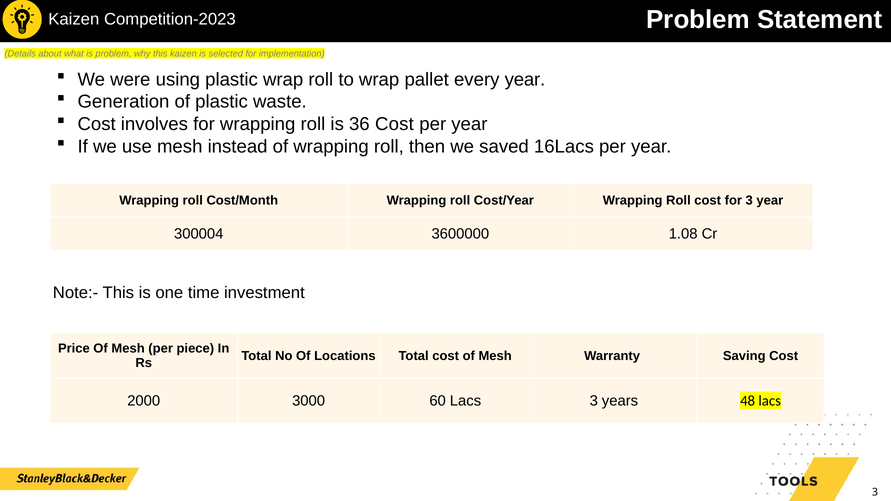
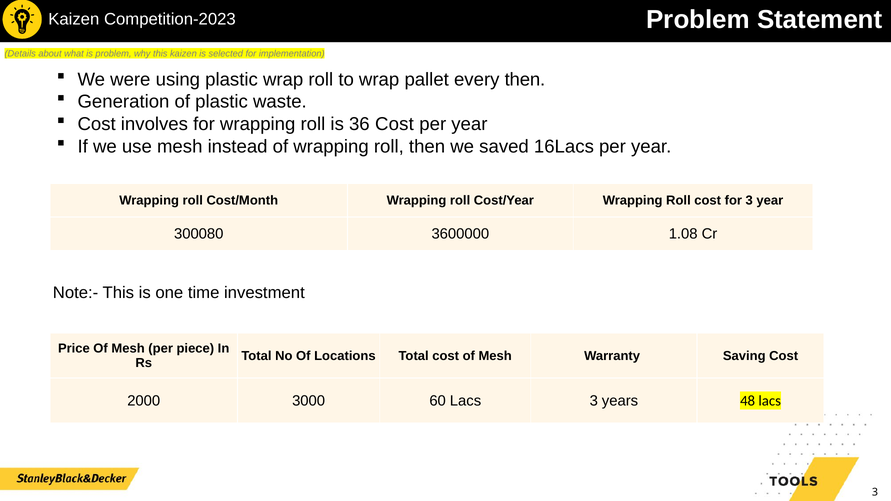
every year: year -> then
300004: 300004 -> 300080
